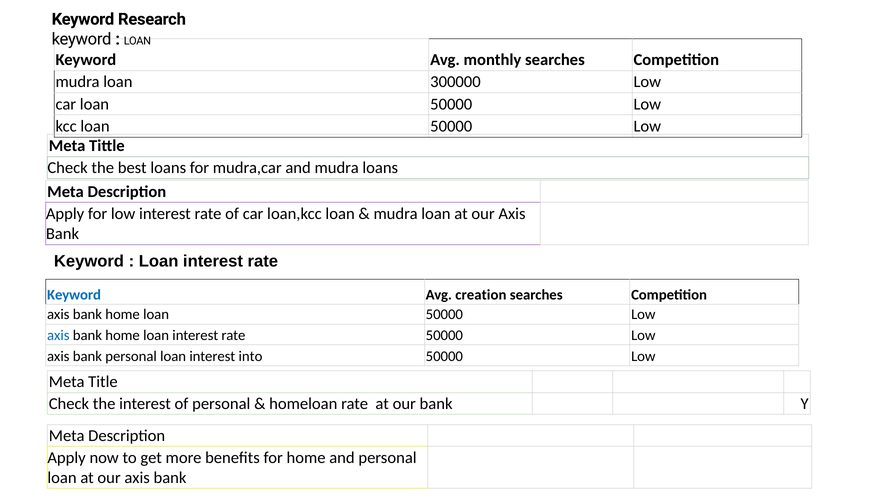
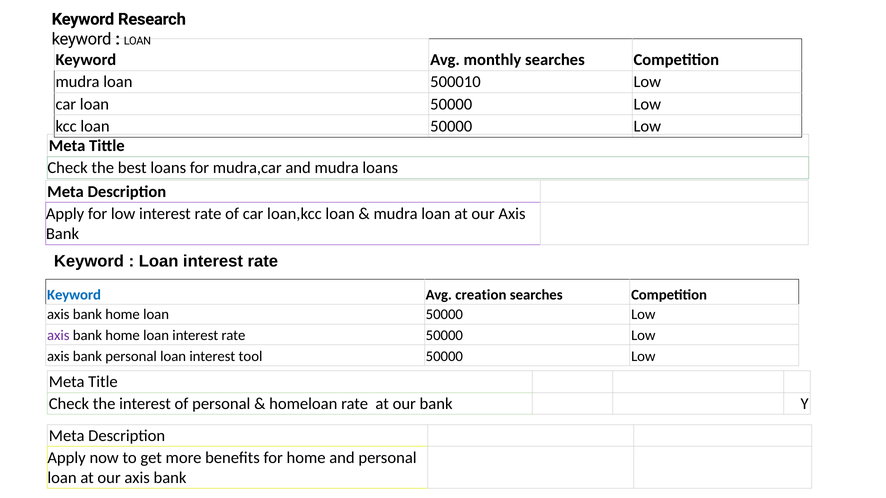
300000: 300000 -> 500010
axis at (58, 335) colour: blue -> purple
into: into -> tool
